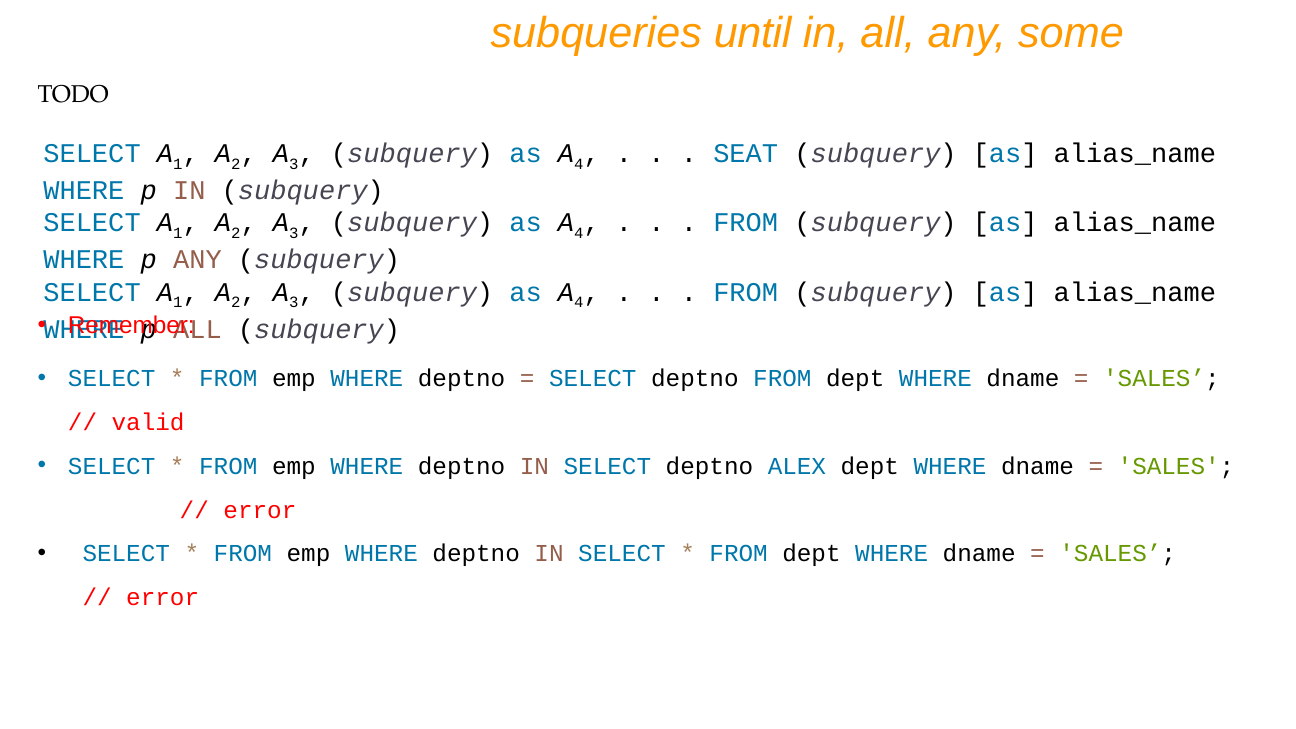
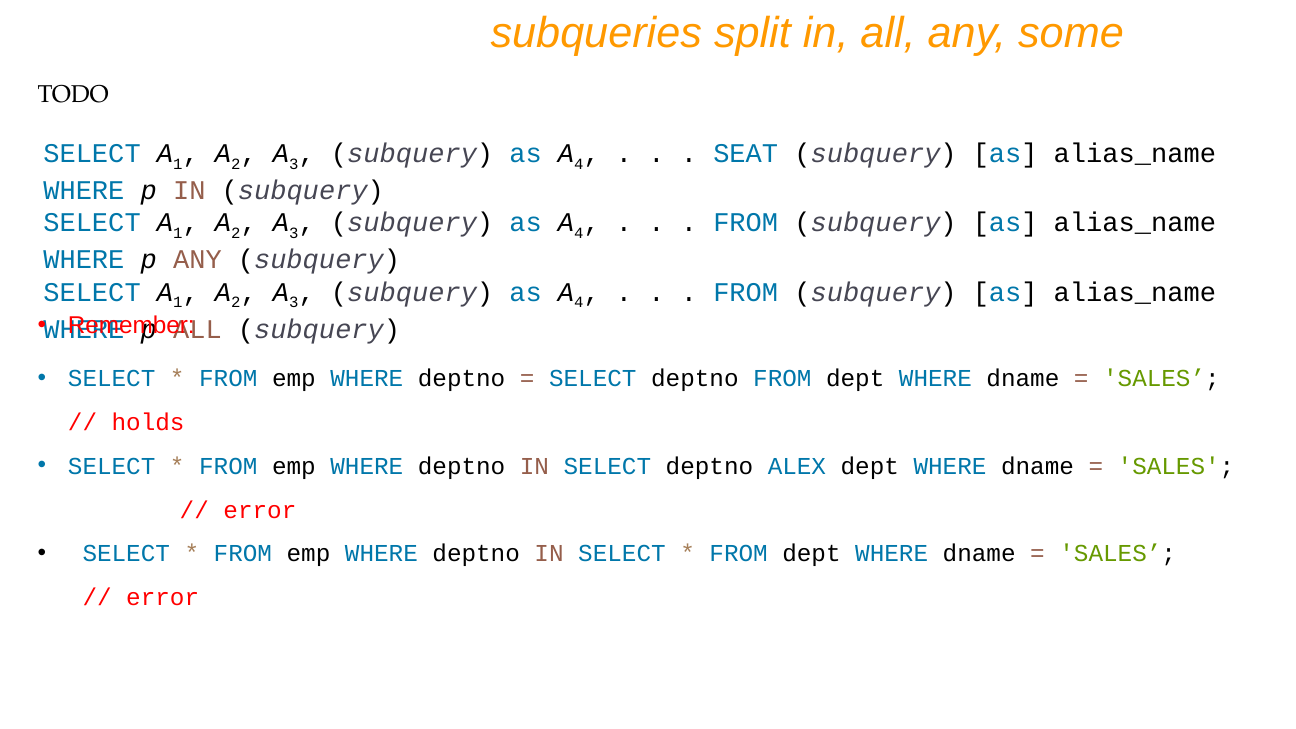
until: until -> split
valid: valid -> holds
